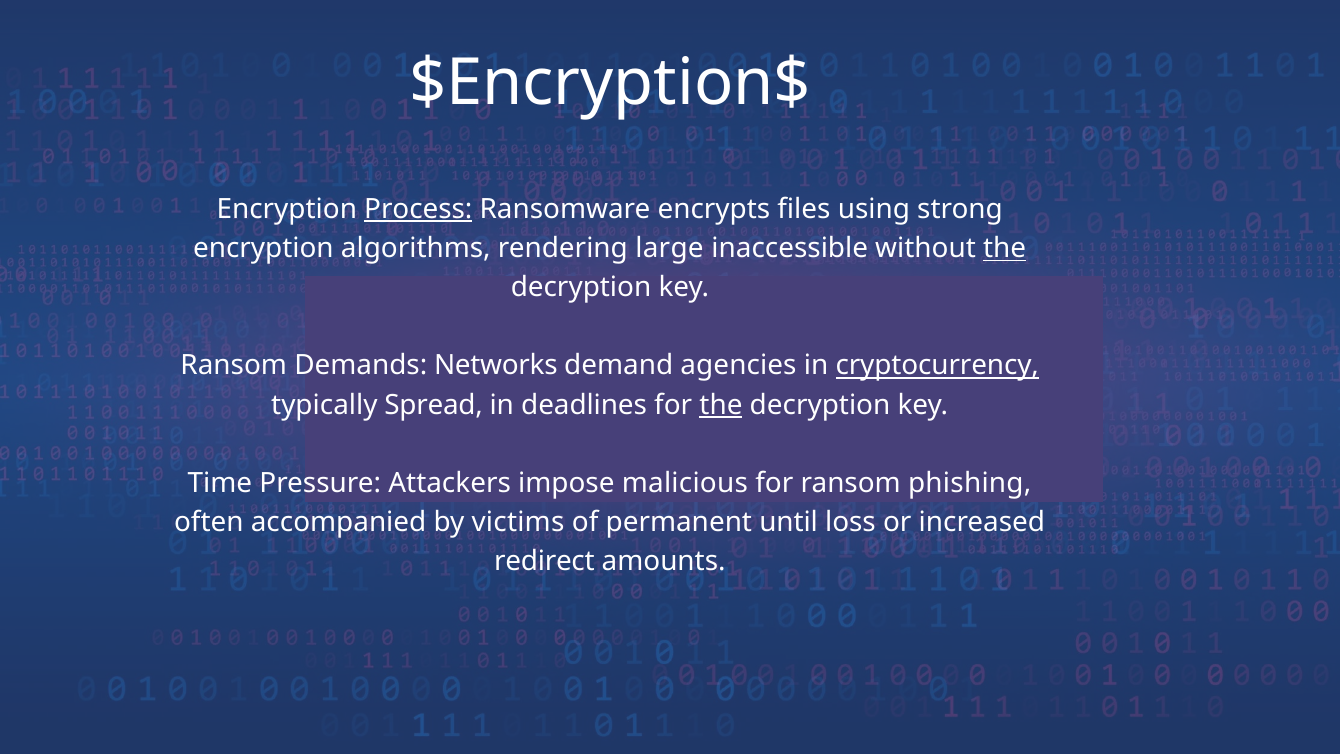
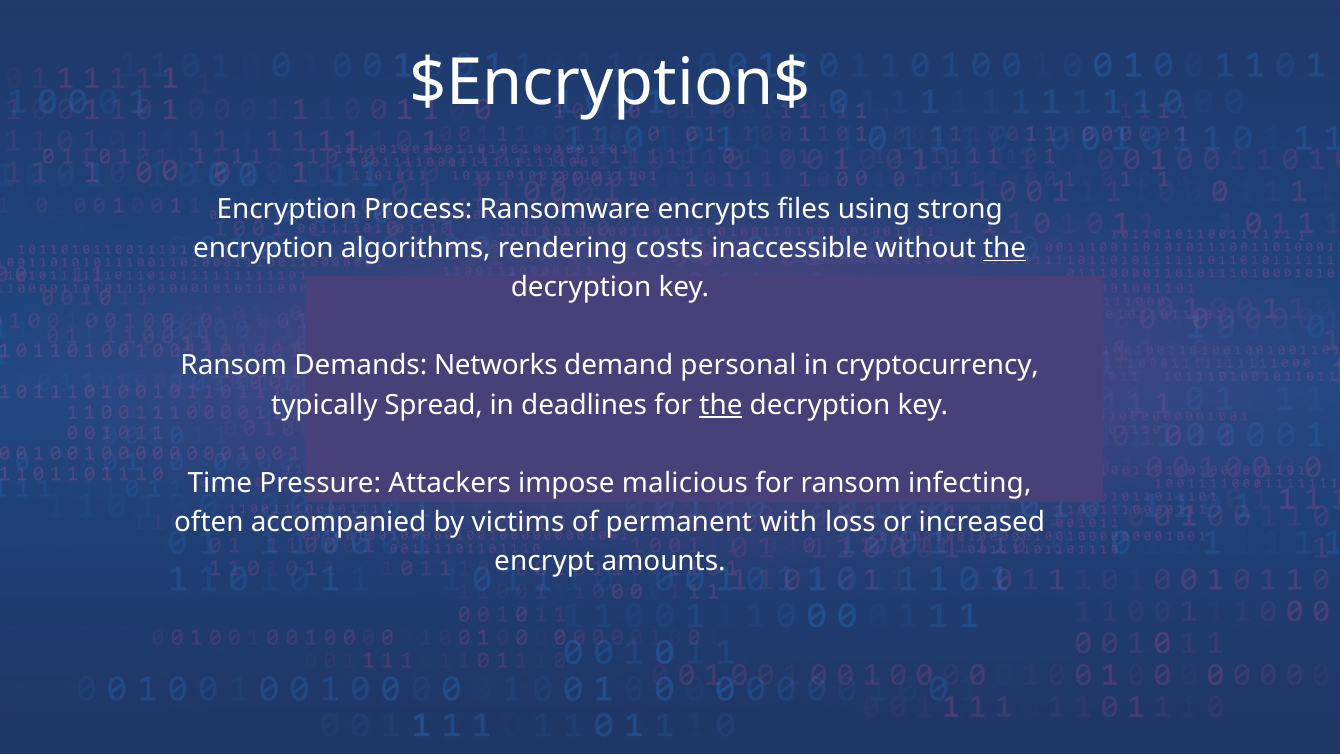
Process underline: present -> none
large: large -> costs
agencies: agencies -> personal
cryptocurrency underline: present -> none
phishing: phishing -> infecting
until: until -> with
redirect: redirect -> encrypt
